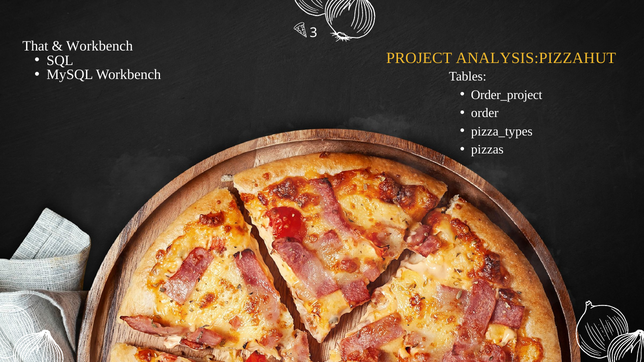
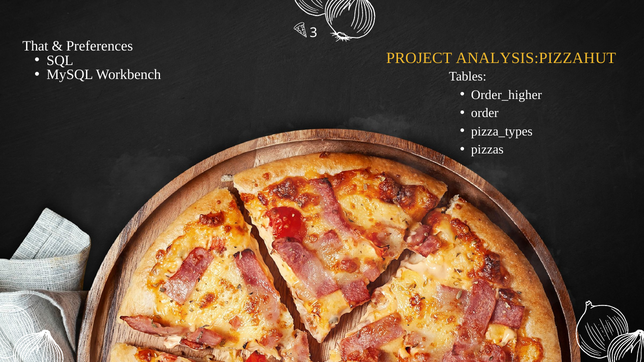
Workbench at (100, 46): Workbench -> Preferences
Order_project: Order_project -> Order_higher
